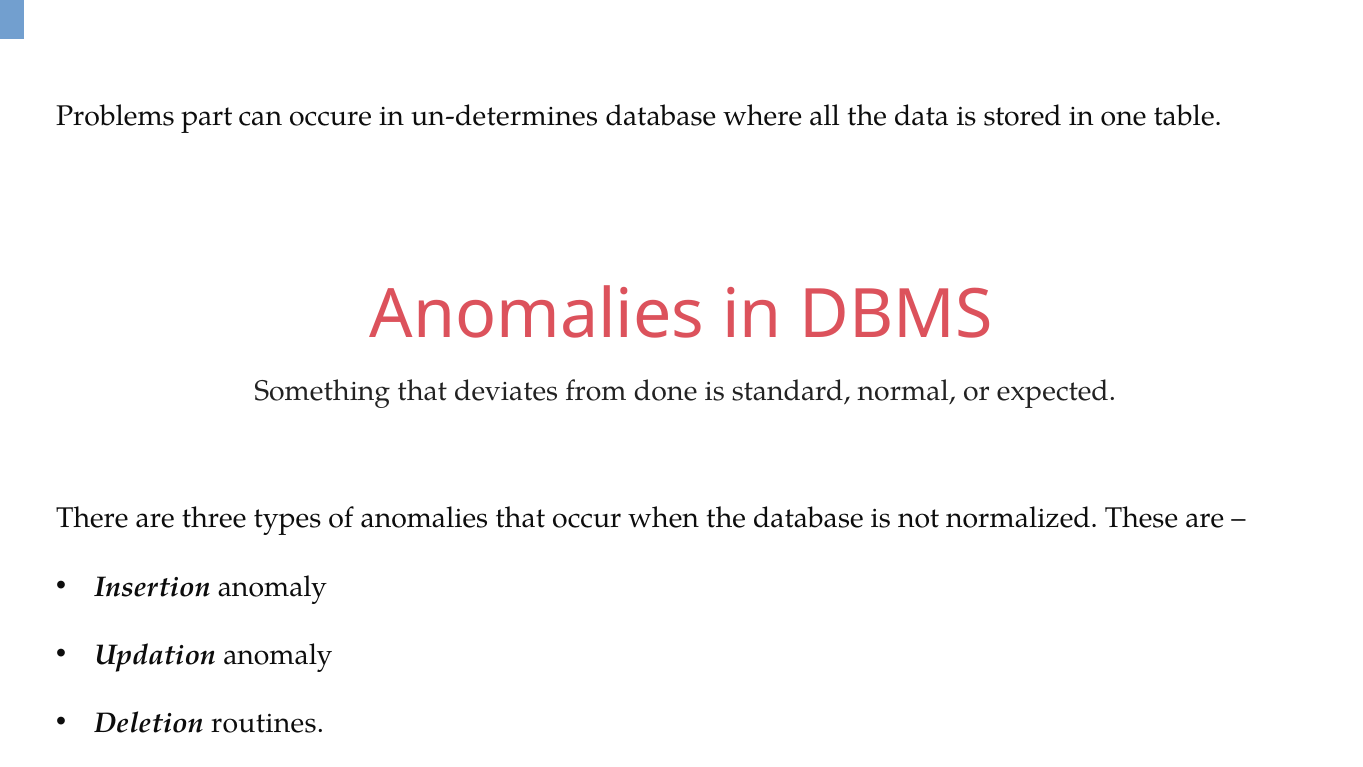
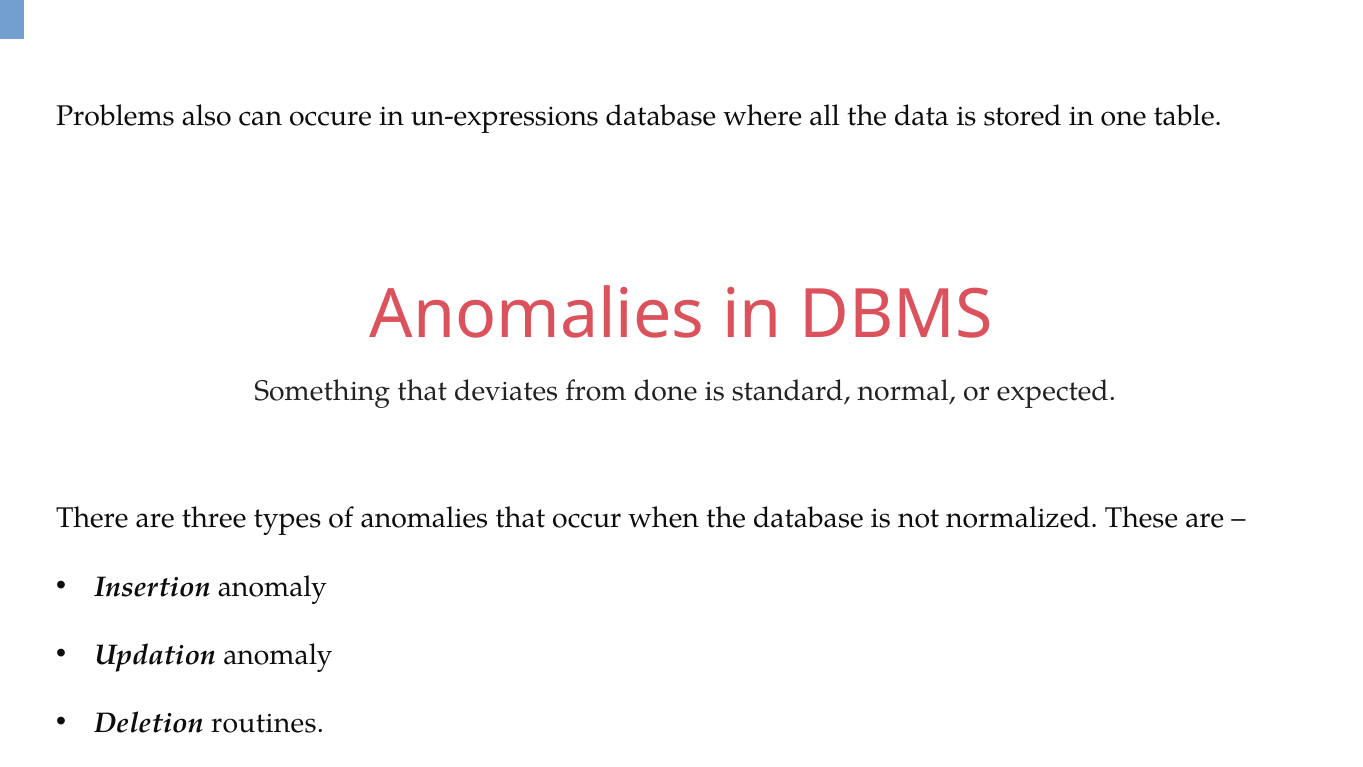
part: part -> also
un-determines: un-determines -> un-expressions
